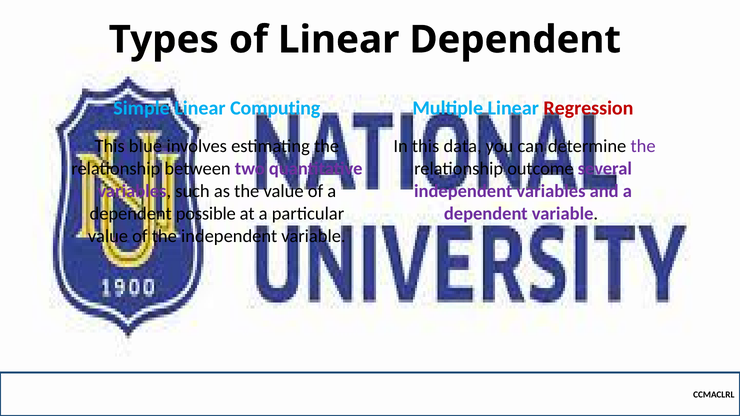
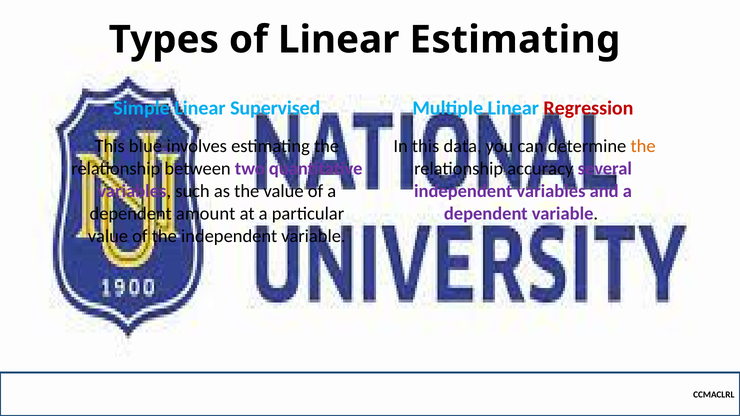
Linear Dependent: Dependent -> Estimating
Computing: Computing -> Supervised
the at (643, 146) colour: purple -> orange
outcome: outcome -> accuracy
possible: possible -> amount
